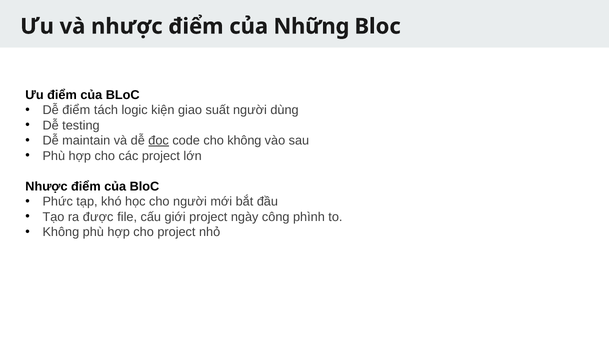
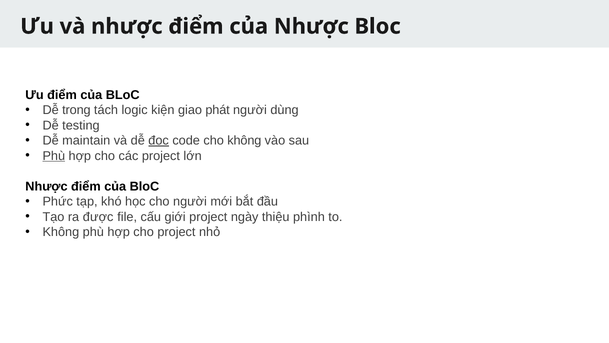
của Những: Những -> Nhược
Dễ điểm: điểm -> trong
suất: suất -> phát
Phù at (54, 156) underline: none -> present
công: công -> thiệu
